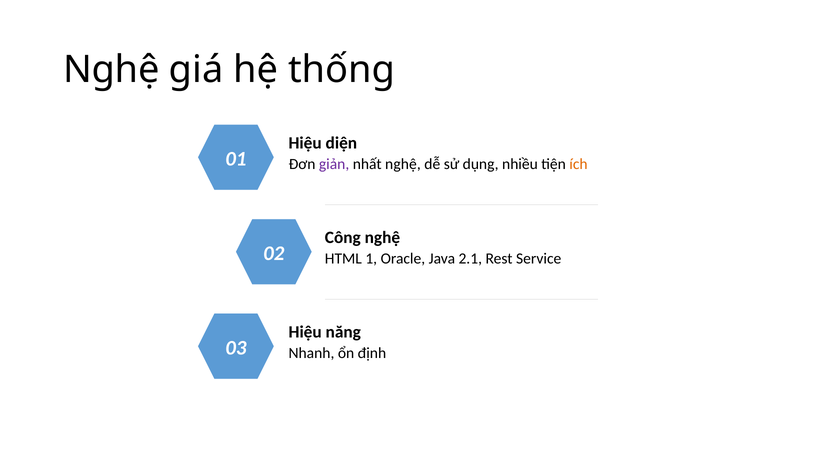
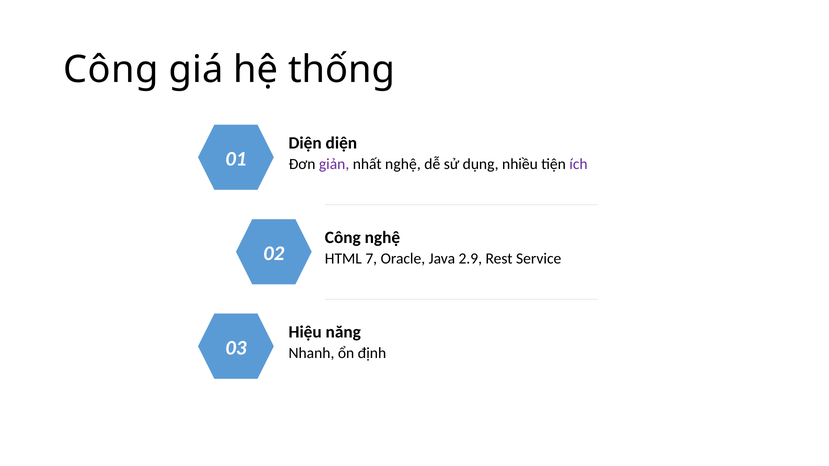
Nghệ at (111, 70): Nghệ -> Công
Hiệu at (305, 143): Hiệu -> Diện
ích colour: orange -> purple
1: 1 -> 7
2.1: 2.1 -> 2.9
